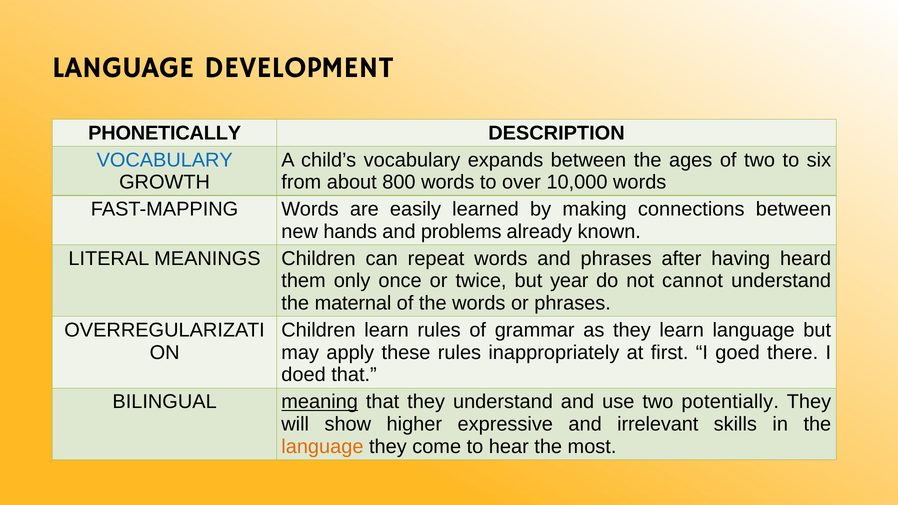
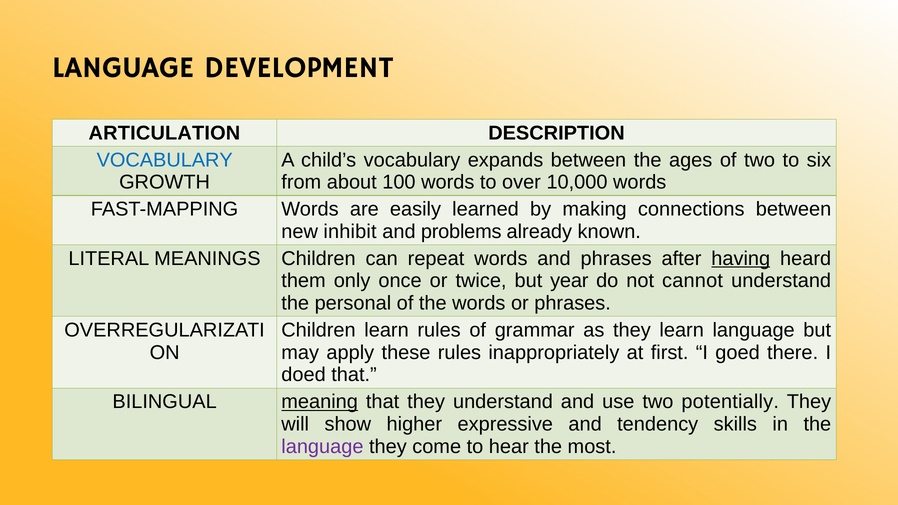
PHONETICALLY: PHONETICALLY -> ARTICULATION
800: 800 -> 100
hands: hands -> inhibit
having underline: none -> present
maternal: maternal -> personal
irrelevant: irrelevant -> tendency
language at (322, 447) colour: orange -> purple
